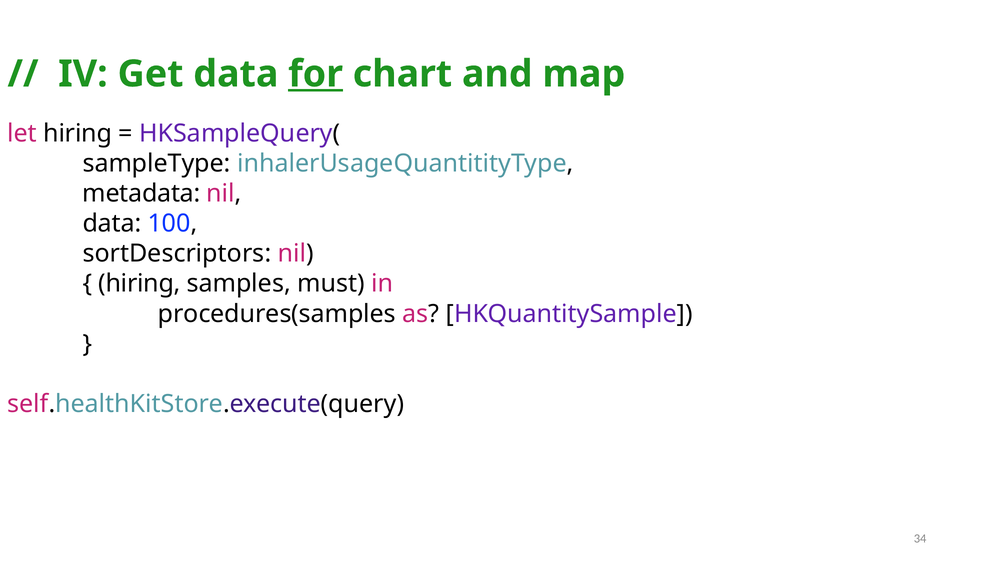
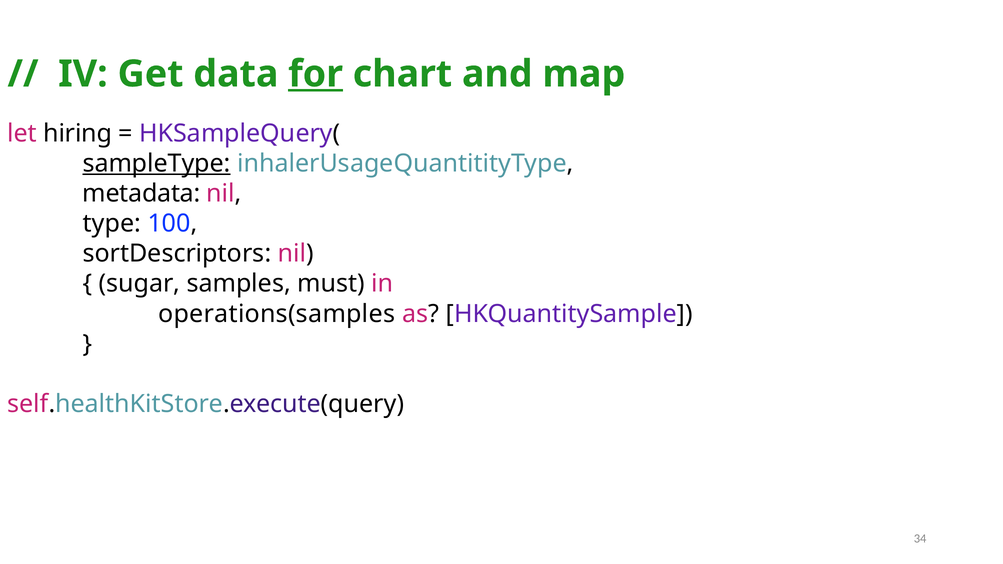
sampleType underline: none -> present
data at (112, 224): data -> type
hiring at (140, 284): hiring -> sugar
procedures(samples: procedures(samples -> operations(samples
